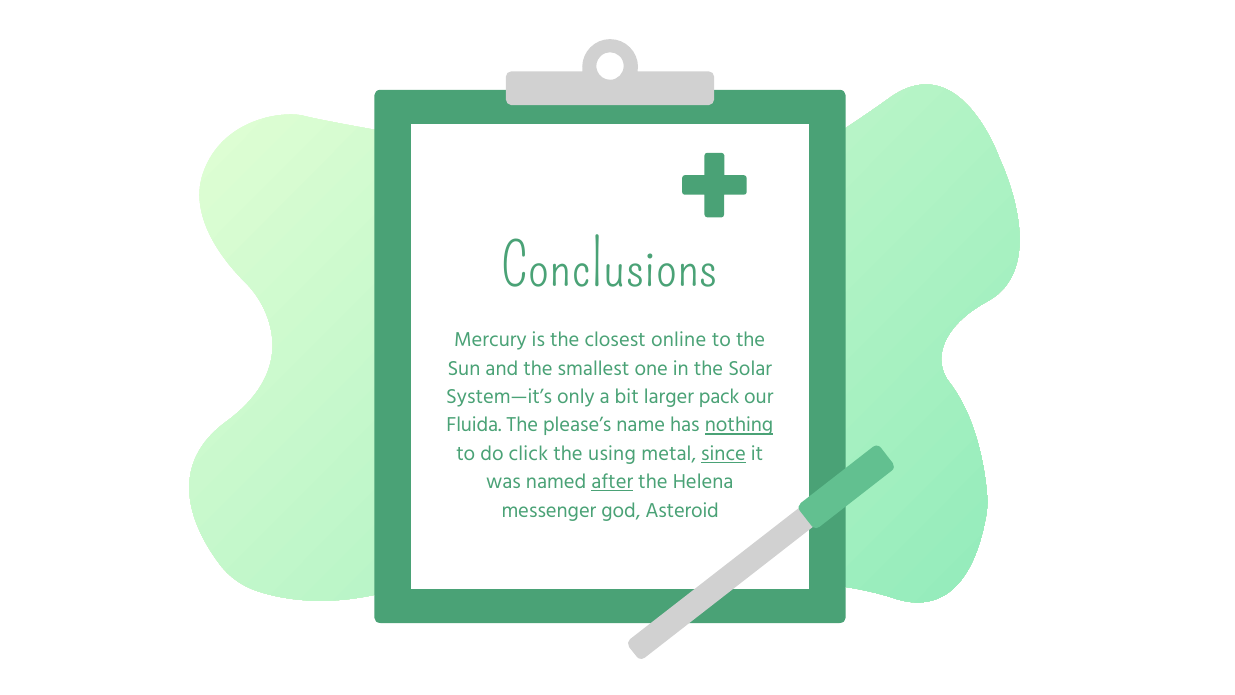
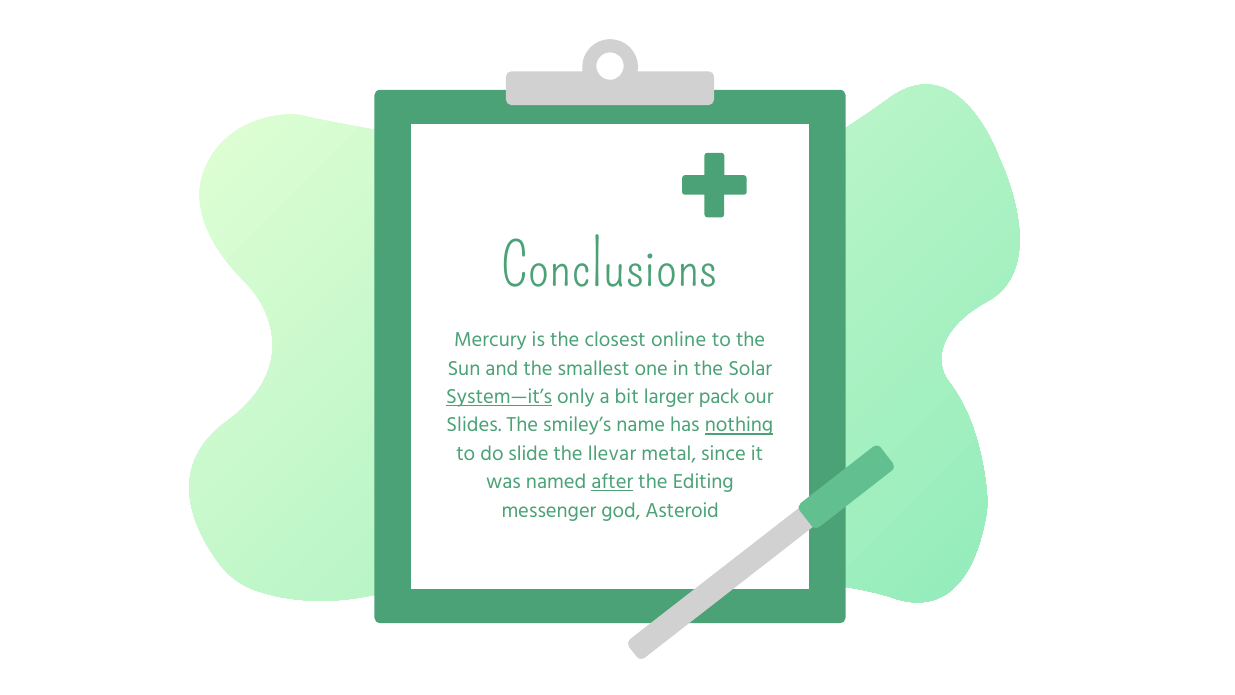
System—it’s underline: none -> present
Fluida: Fluida -> Slides
please’s: please’s -> smiley’s
click: click -> slide
using: using -> llevar
since underline: present -> none
Helena: Helena -> Editing
